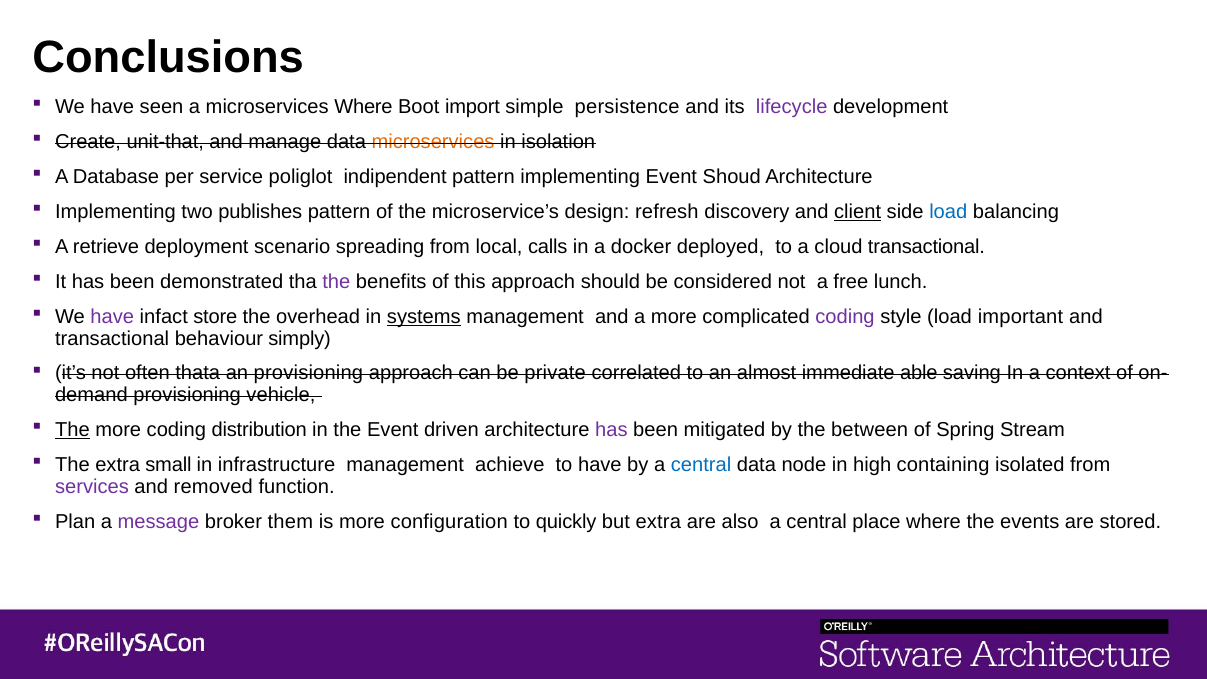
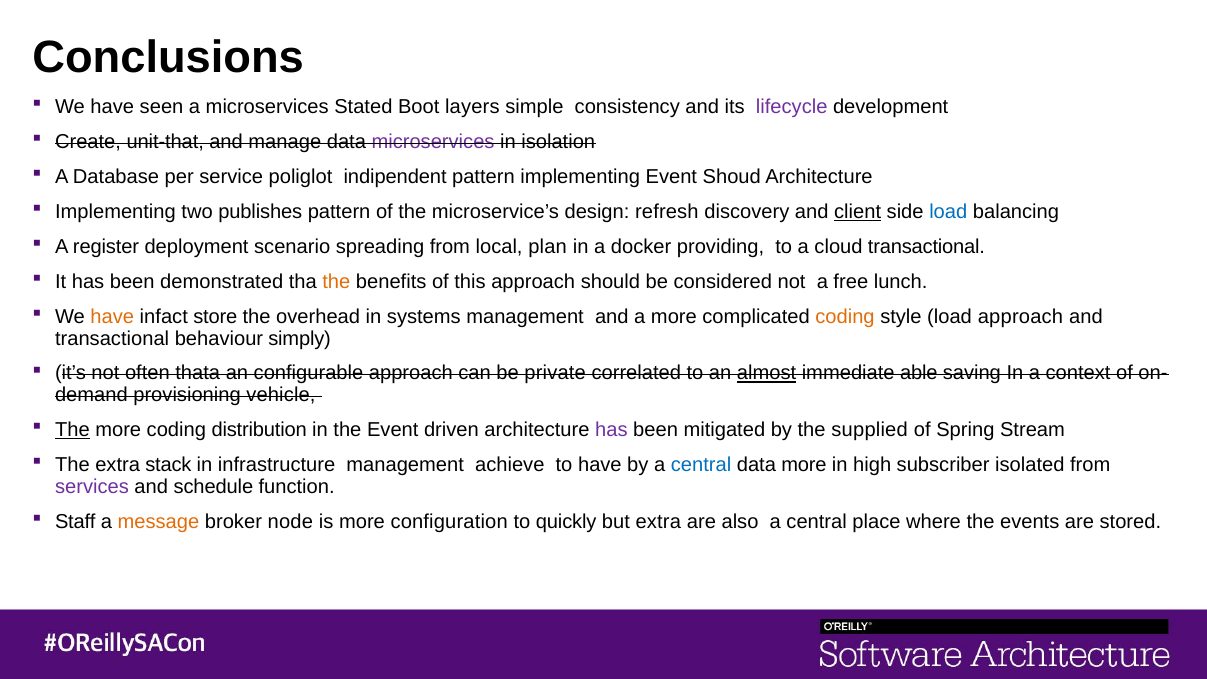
microservices Where: Where -> Stated
import: import -> layers
persistence: persistence -> consistency
microservices at (433, 142) colour: orange -> purple
retrieve: retrieve -> register
calls: calls -> plan
deployed: deployed -> providing
the at (336, 282) colour: purple -> orange
have at (112, 317) colour: purple -> orange
systems underline: present -> none
coding at (845, 317) colour: purple -> orange
load important: important -> approach
an provisioning: provisioning -> configurable
almost underline: none -> present
between: between -> supplied
small: small -> stack
data node: node -> more
containing: containing -> subscriber
removed: removed -> schedule
Plan: Plan -> Staff
message colour: purple -> orange
them: them -> node
